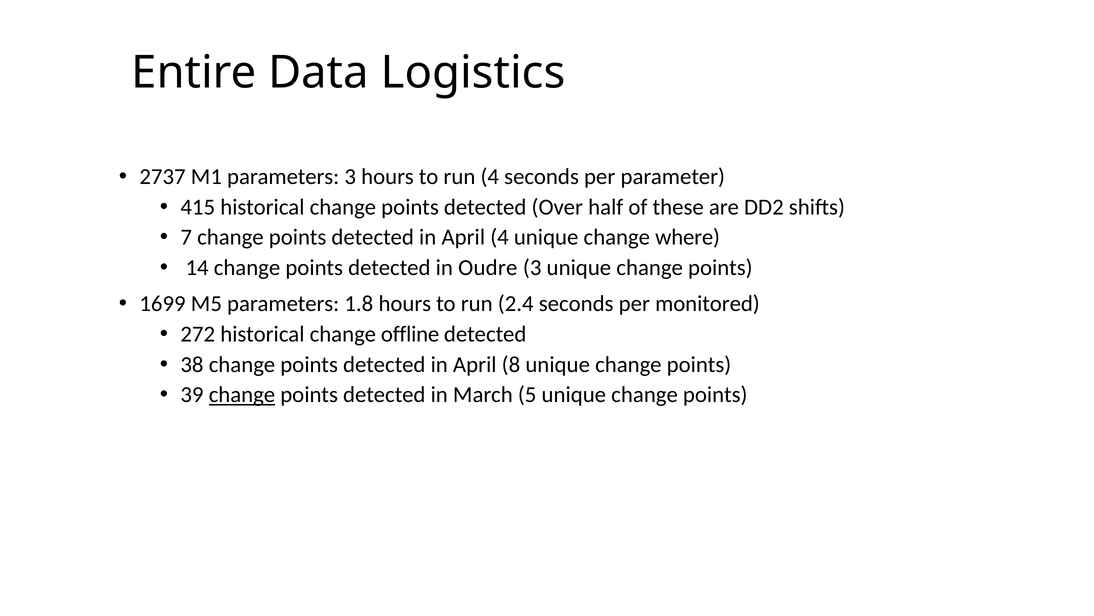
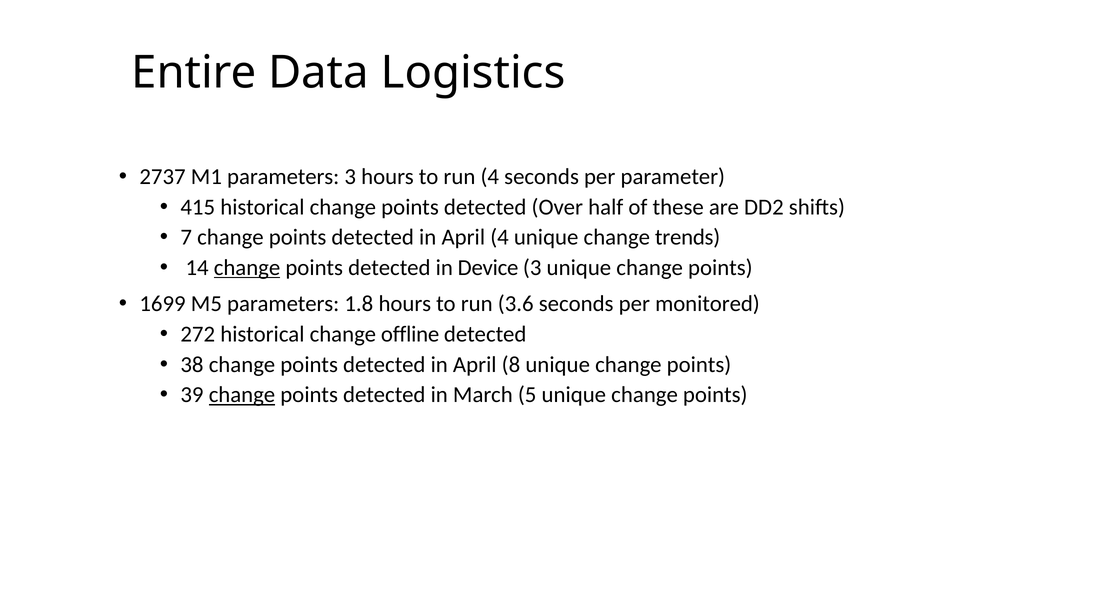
where: where -> trends
change at (247, 267) underline: none -> present
Oudre: Oudre -> Device
2.4: 2.4 -> 3.6
